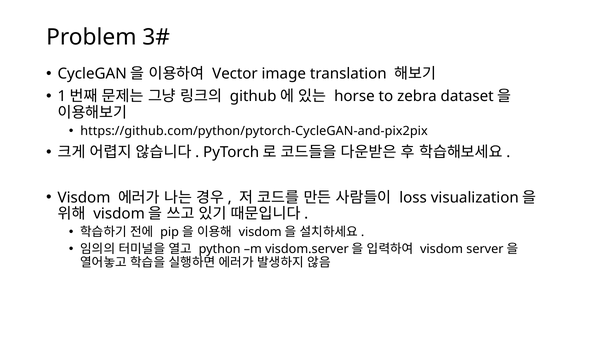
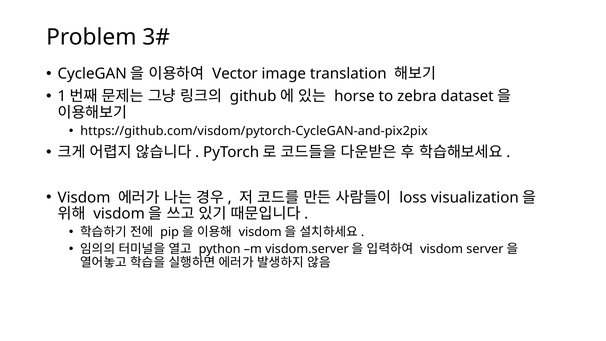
https://github.com/python/pytorch-CycleGAN-and-pix2pix: https://github.com/python/pytorch-CycleGAN-and-pix2pix -> https://github.com/visdom/pytorch-CycleGAN-and-pix2pix
